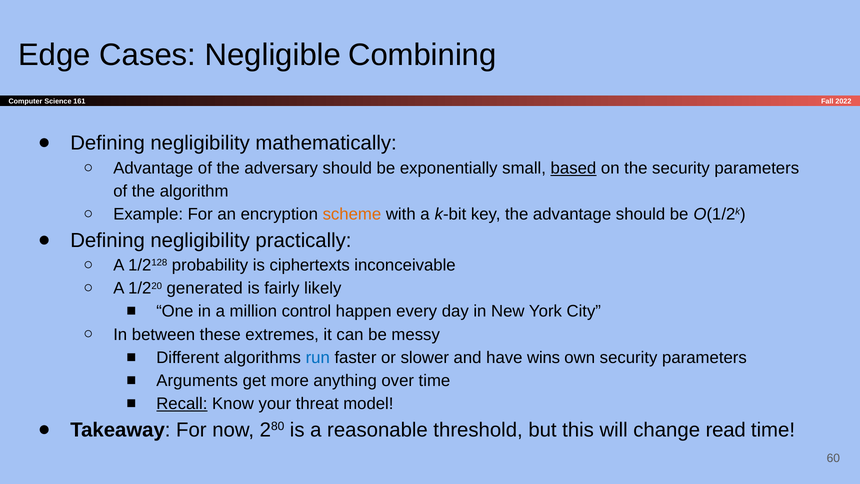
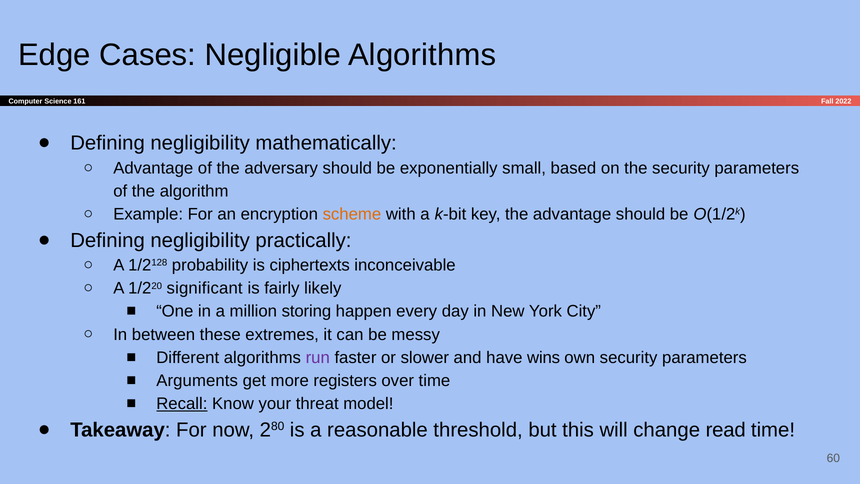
Negligible Combining: Combining -> Algorithms
based underline: present -> none
generated: generated -> significant
control: control -> storing
run colour: blue -> purple
anything: anything -> registers
